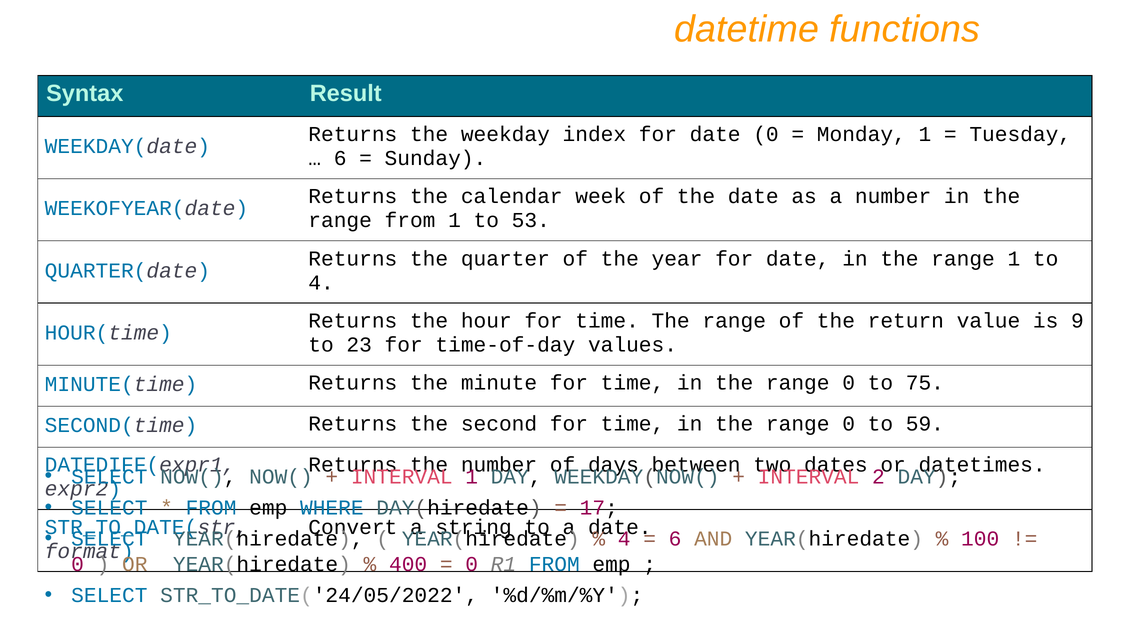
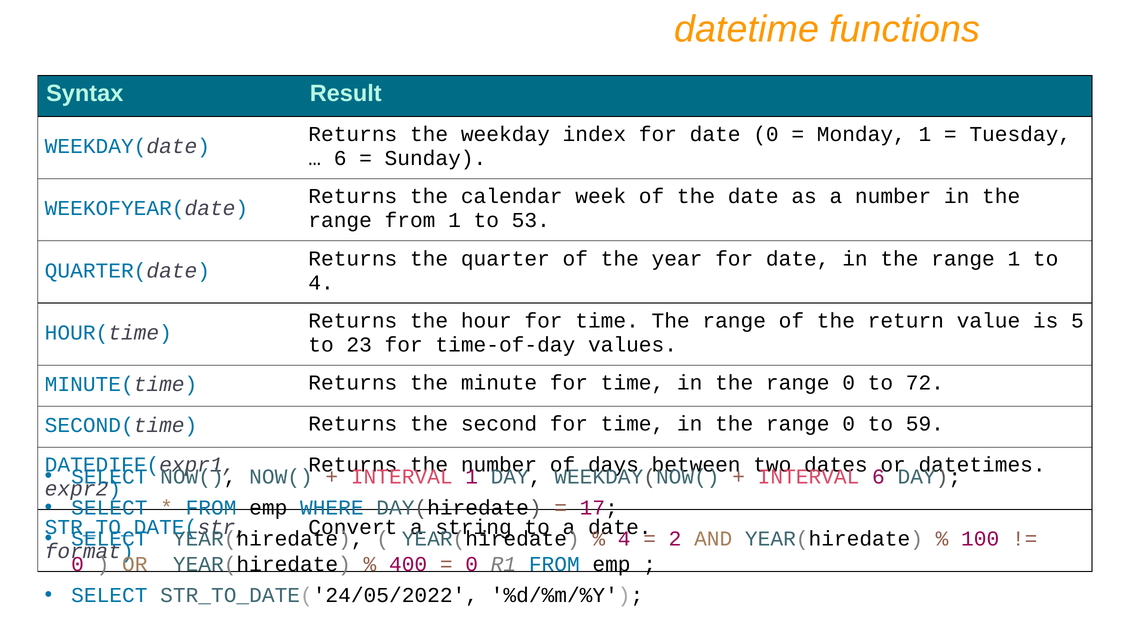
9: 9 -> 5
75: 75 -> 72
2 at (878, 476): 2 -> 6
6 at (675, 538): 6 -> 2
